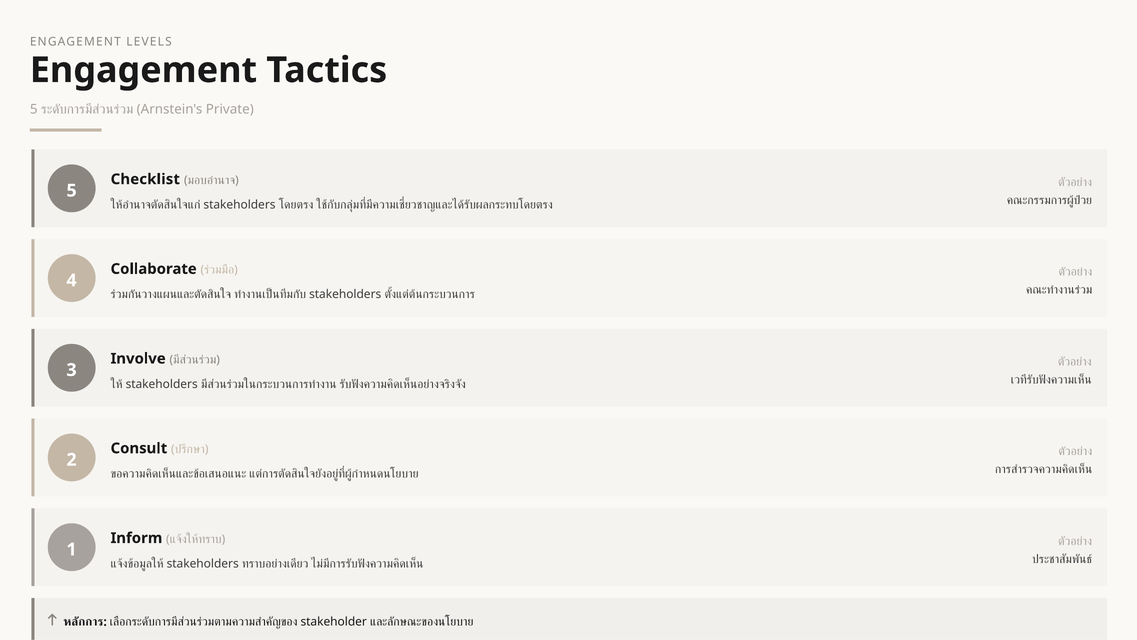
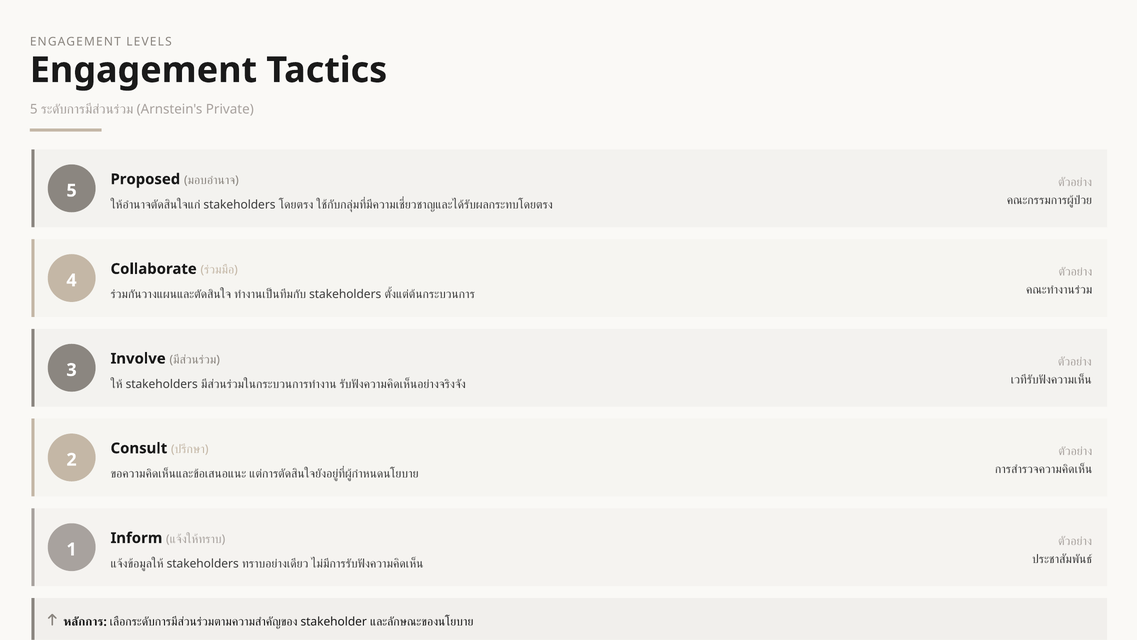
Checklist: Checklist -> Proposed
